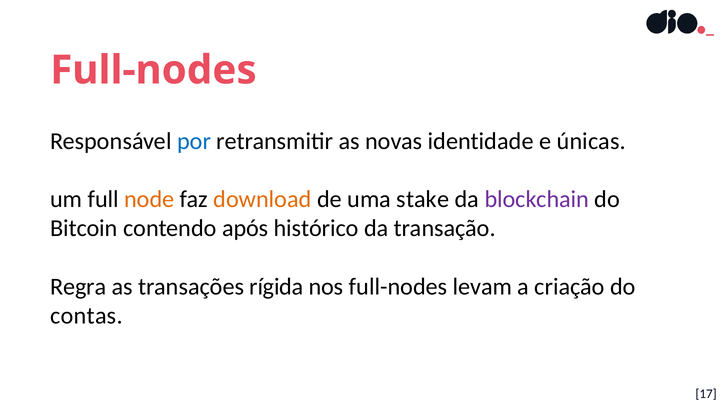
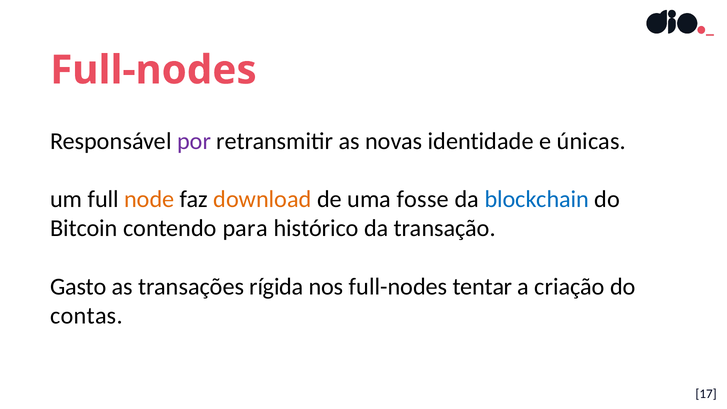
por colour: blue -> purple
stake: stake -> fosse
blockchain colour: purple -> blue
após: após -> para
Regra: Regra -> Gasto
levam: levam -> tentar
